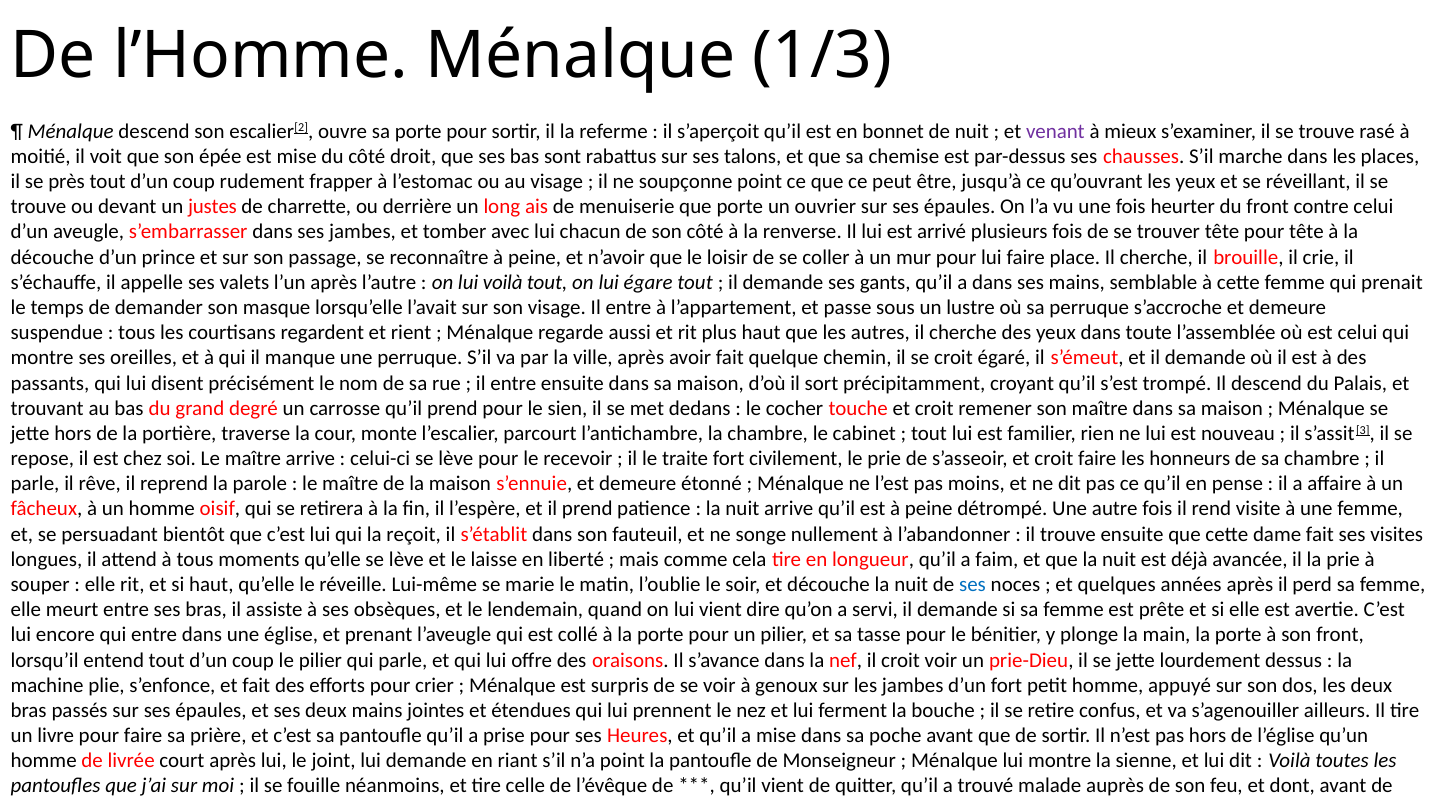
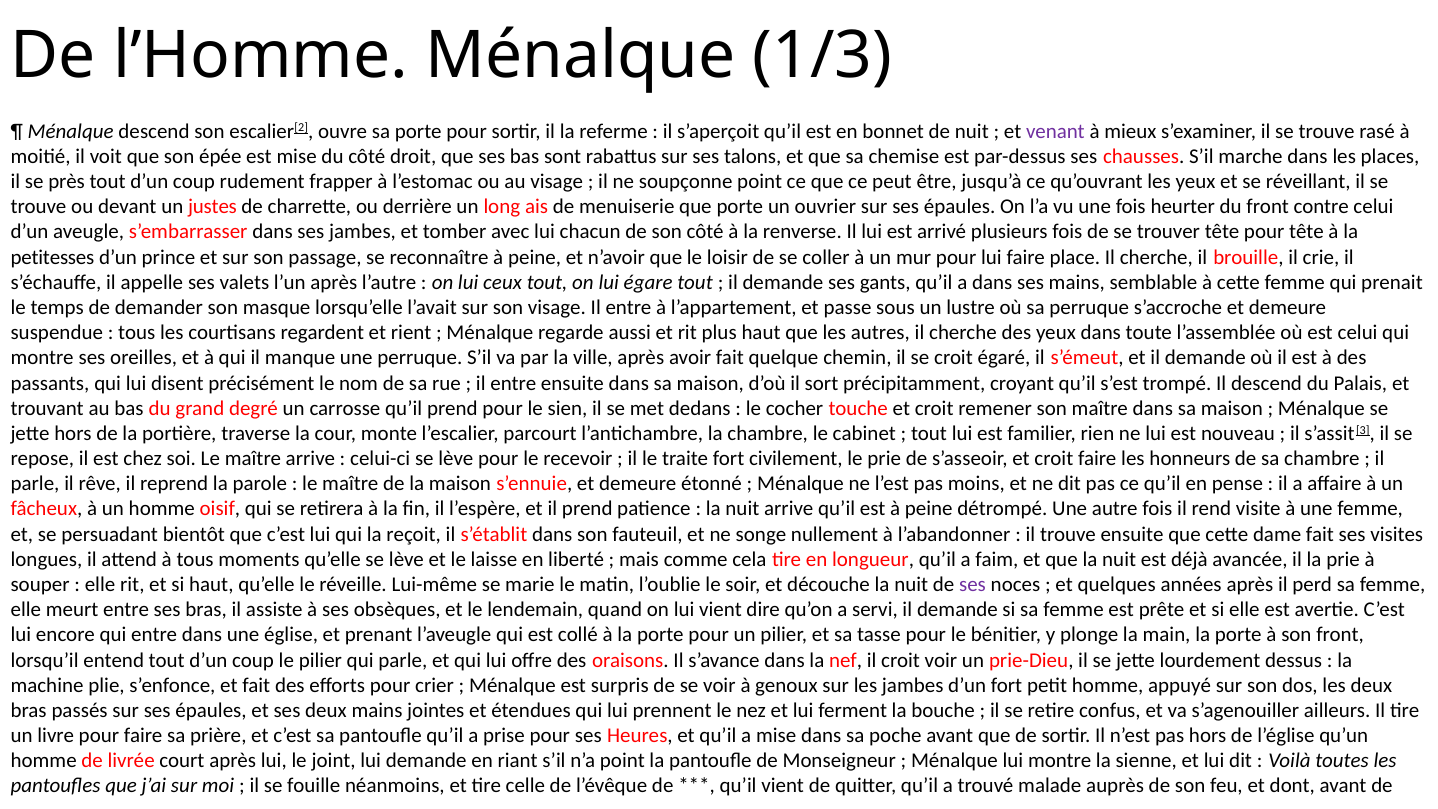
découche at (52, 257): découche -> petitesses
lui voilà: voilà -> ceux
ses at (973, 584) colour: blue -> purple
